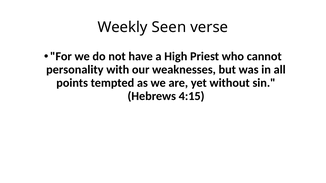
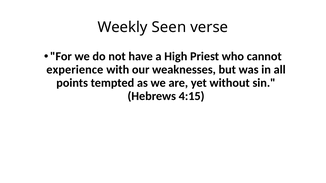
personality: personality -> experience
